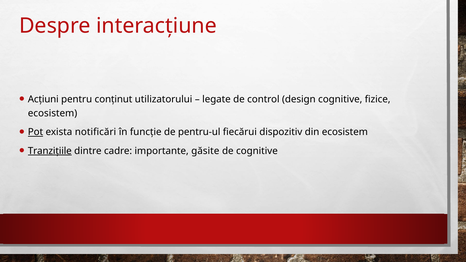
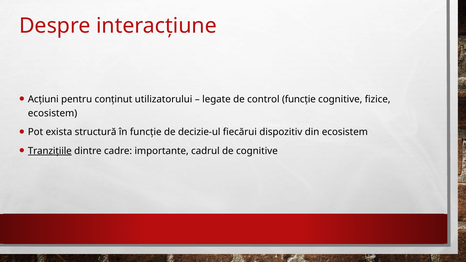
control design: design -> funcție
Pot underline: present -> none
notificări: notificări -> structură
pentru-ul: pentru-ul -> decizie-ul
găsite: găsite -> cadrul
